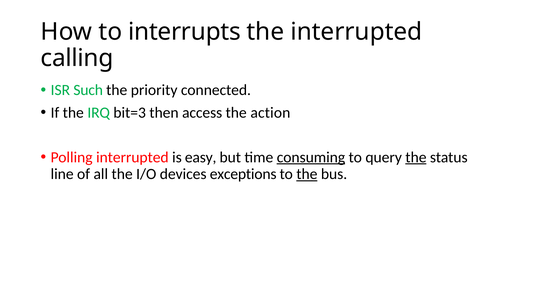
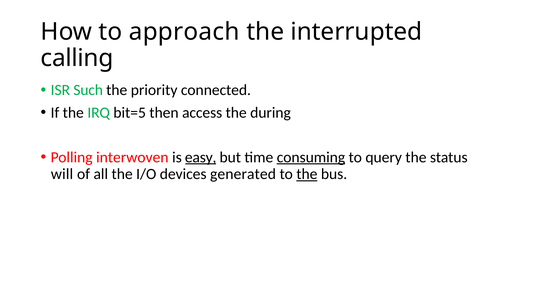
interrupts: interrupts -> approach
bit=3: bit=3 -> bit=5
action: action -> during
Polling interrupted: interrupted -> interwoven
easy underline: none -> present
the at (416, 157) underline: present -> none
line: line -> will
exceptions: exceptions -> generated
